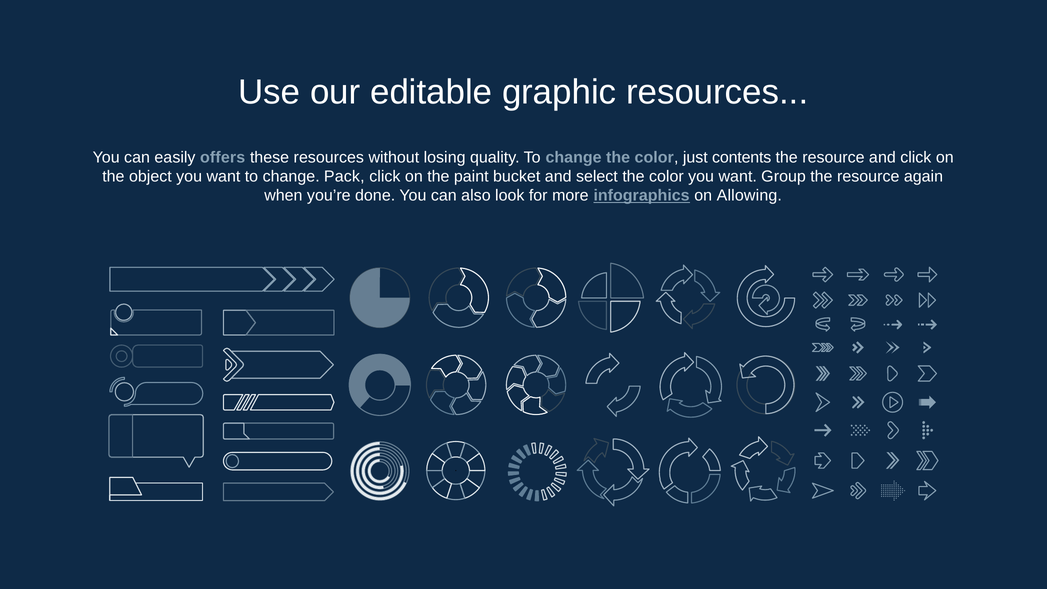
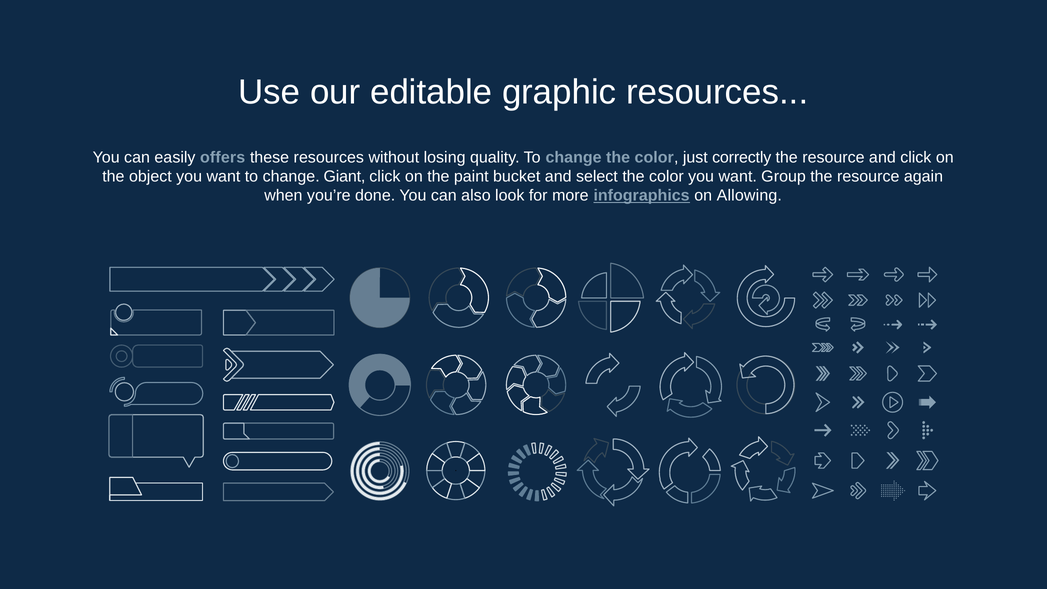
contents: contents -> correctly
Pack: Pack -> Giant
